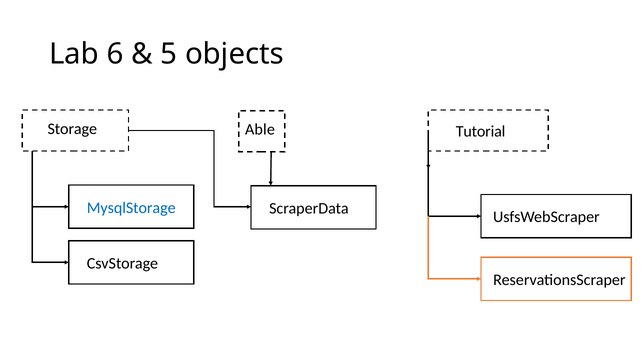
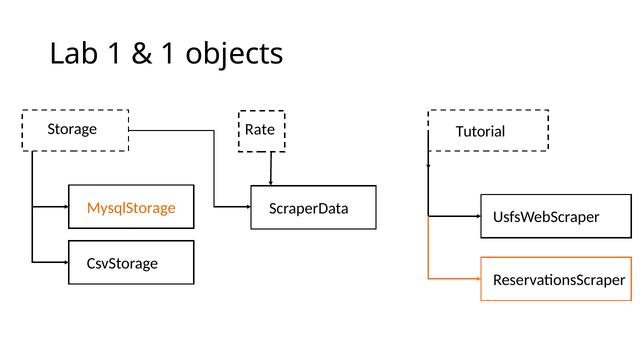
Lab 6: 6 -> 1
5 at (169, 54): 5 -> 1
Able: Able -> Rate
MysqlStorage colour: blue -> orange
